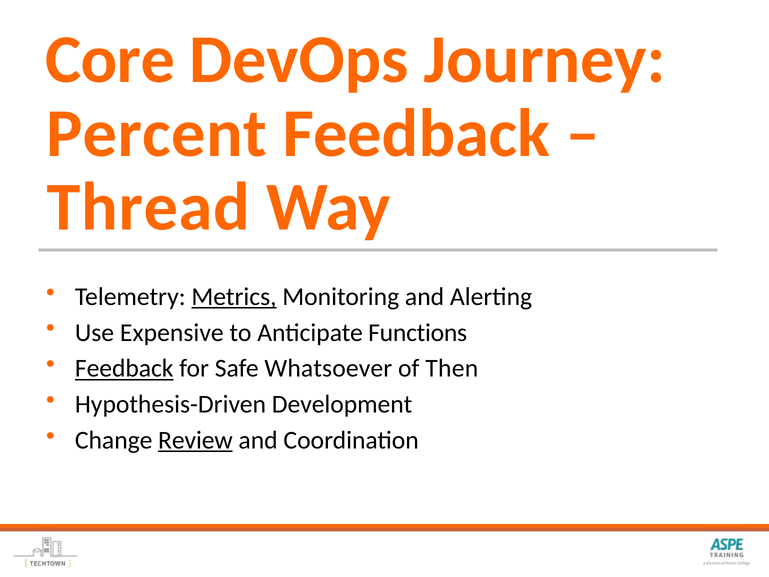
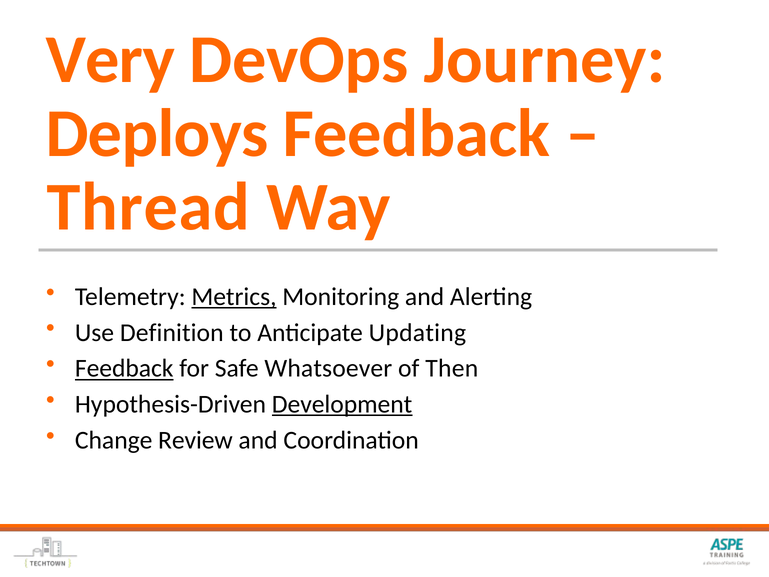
Core: Core -> Very
Percent: Percent -> Deploys
Expensive: Expensive -> Definition
Functions: Functions -> Updating
Development underline: none -> present
Review underline: present -> none
